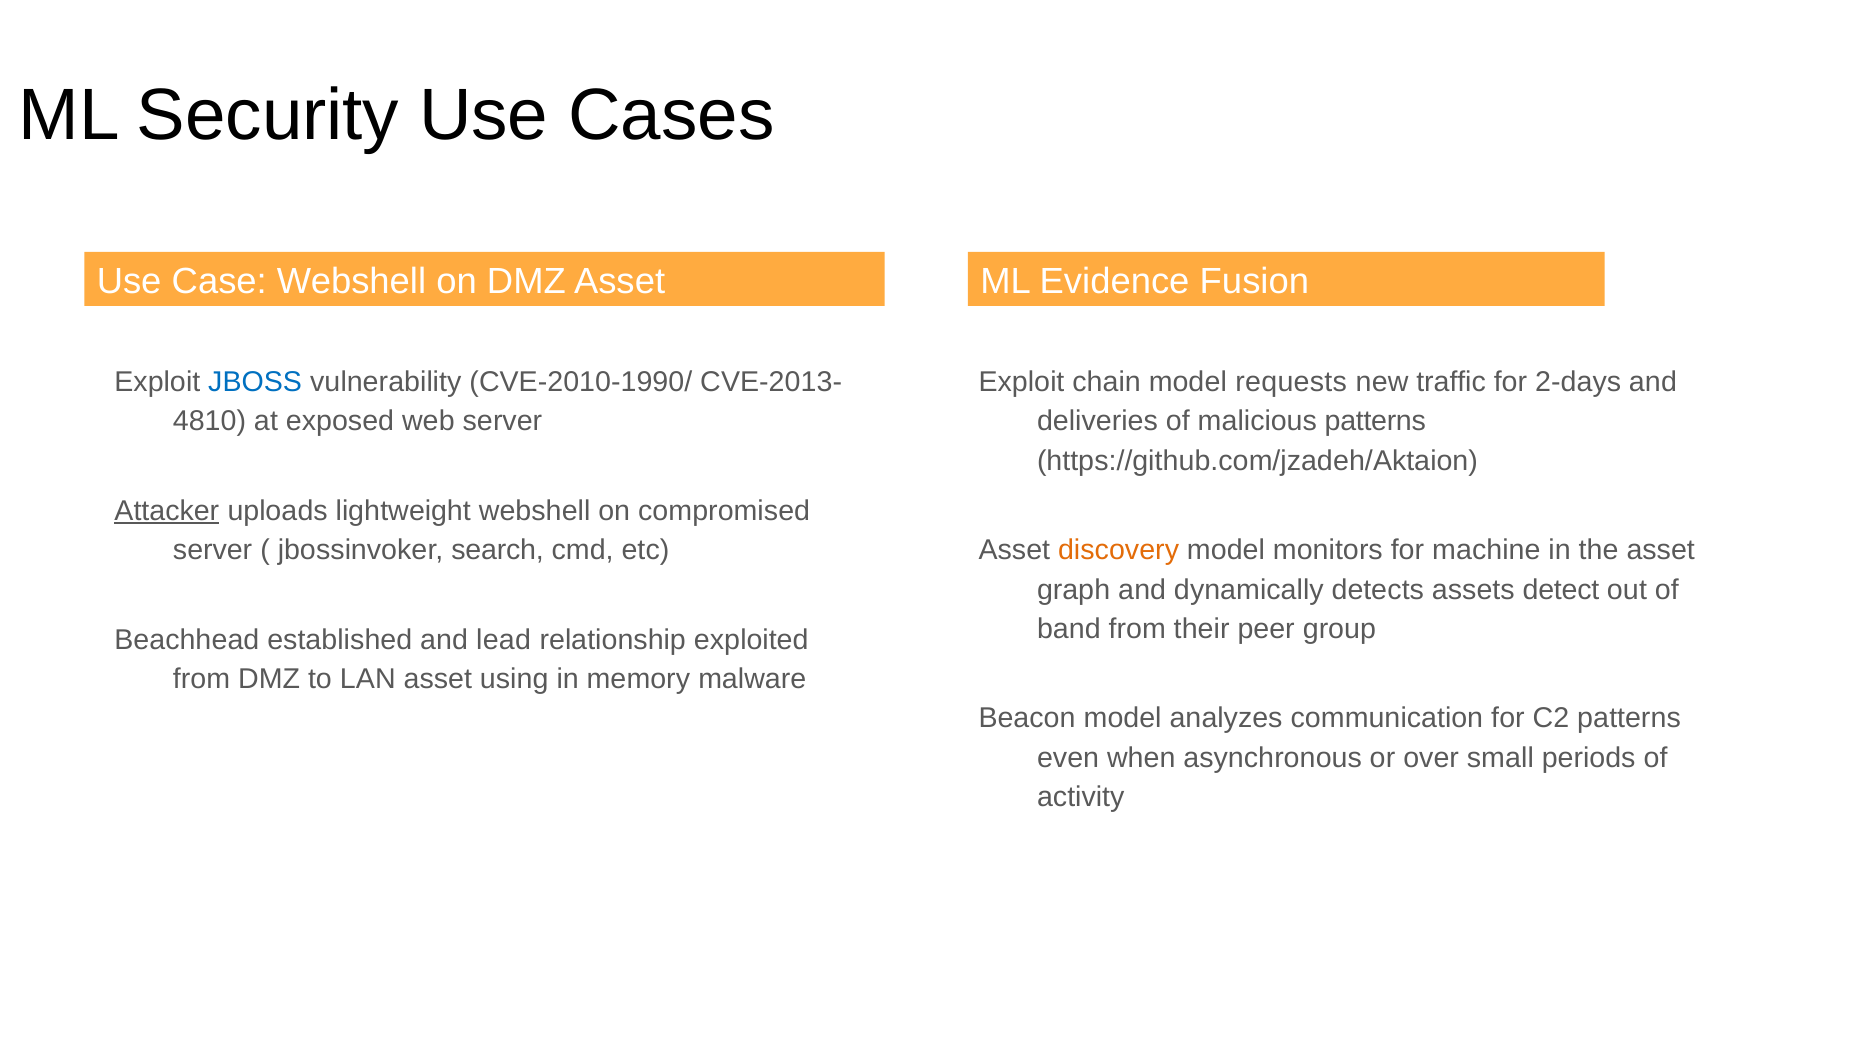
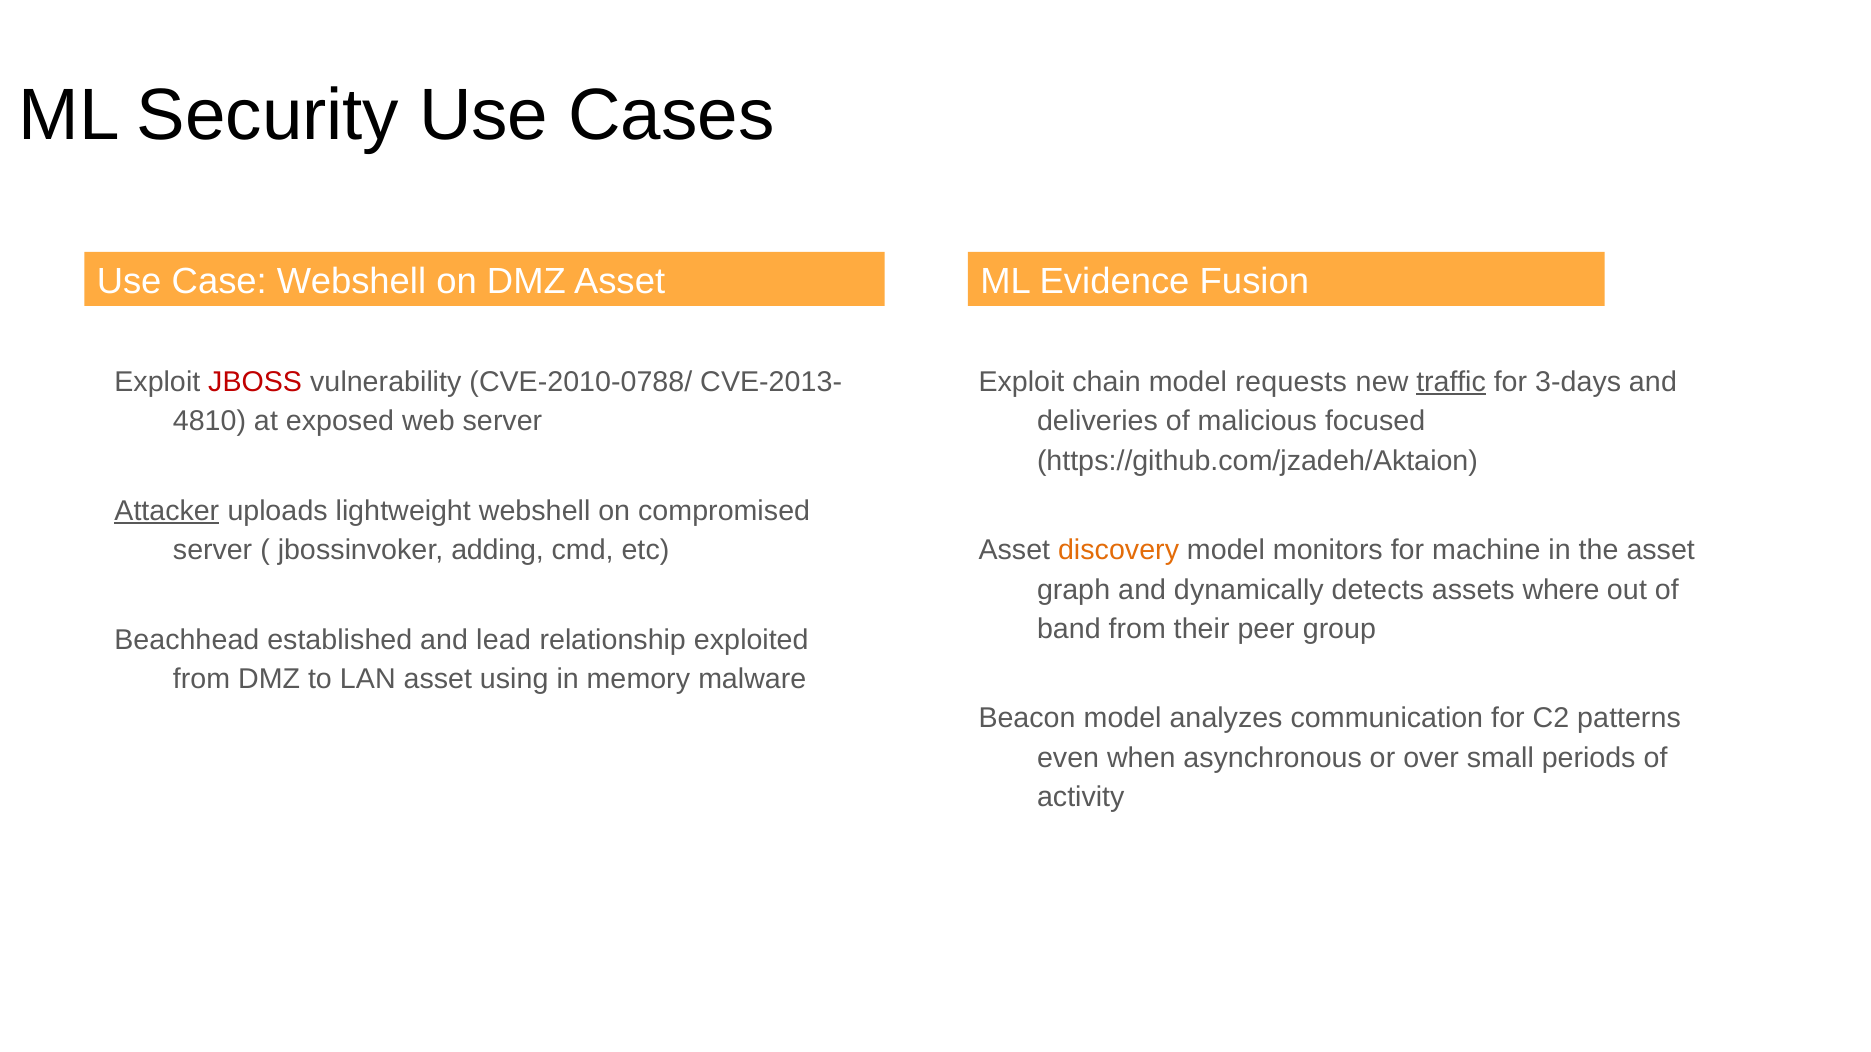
JBOSS colour: blue -> red
CVE-2010-1990/: CVE-2010-1990/ -> CVE-2010-0788/
traffic underline: none -> present
2-days: 2-days -> 3-days
malicious patterns: patterns -> focused
search: search -> adding
detect: detect -> where
